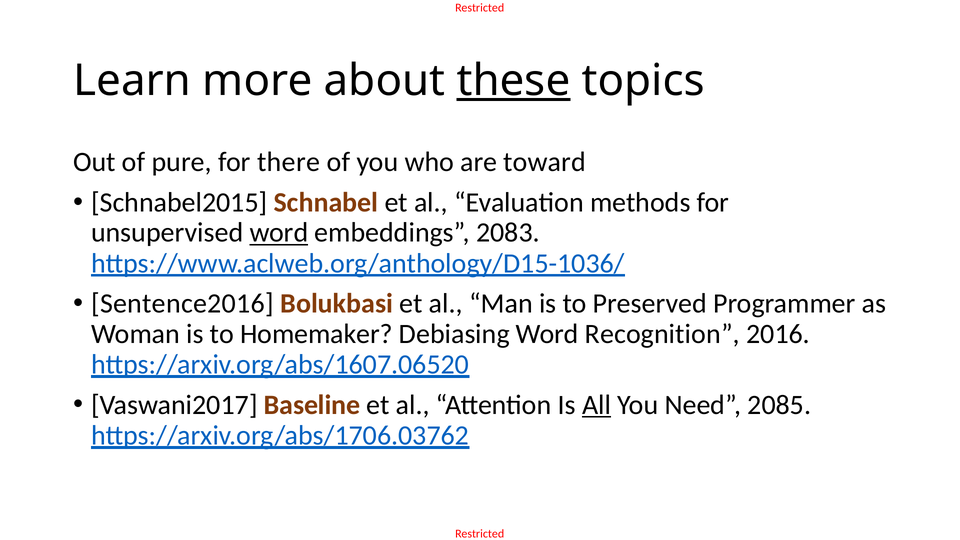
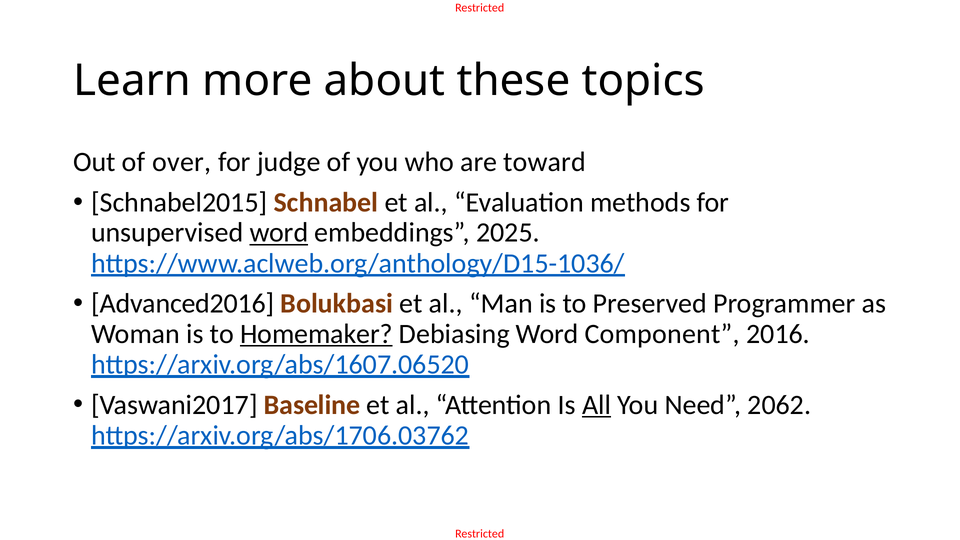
these underline: present -> none
pure: pure -> over
there: there -> judge
2083: 2083 -> 2025
Sentence2016: Sentence2016 -> Advanced2016
Homemaker underline: none -> present
Recognition: Recognition -> Component
2085: 2085 -> 2062
